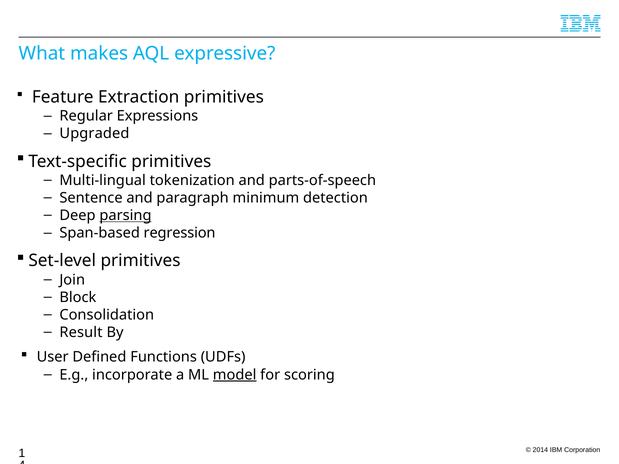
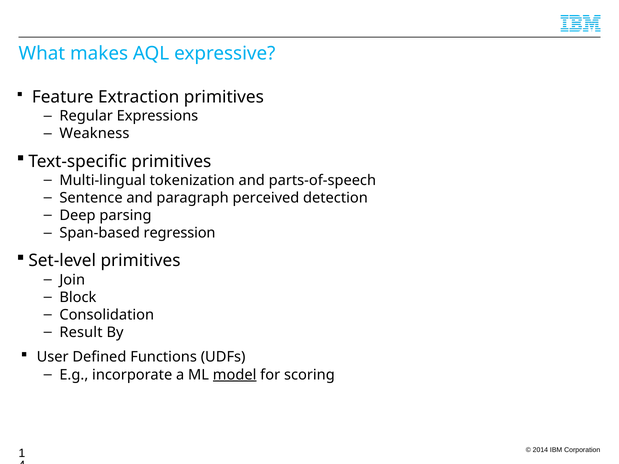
Upgraded: Upgraded -> Weakness
minimum: minimum -> perceived
parsing underline: present -> none
